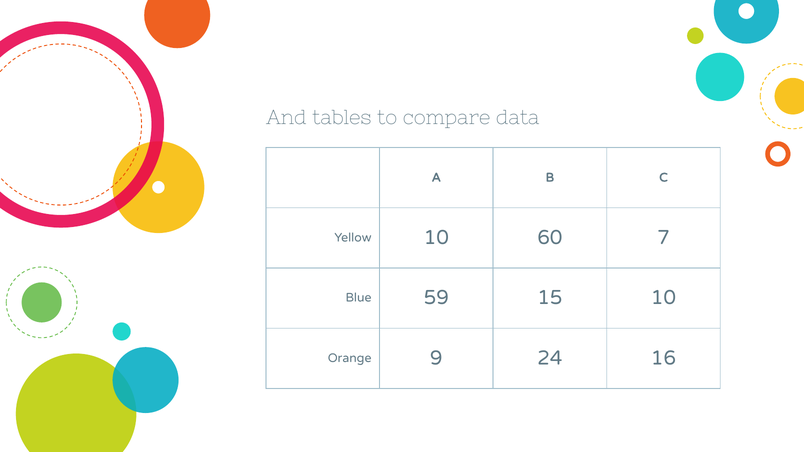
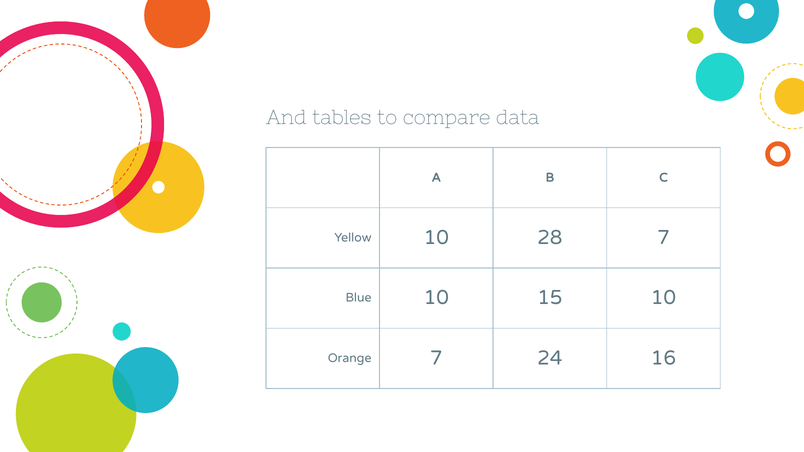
60: 60 -> 28
Blue 59: 59 -> 10
Orange 9: 9 -> 7
